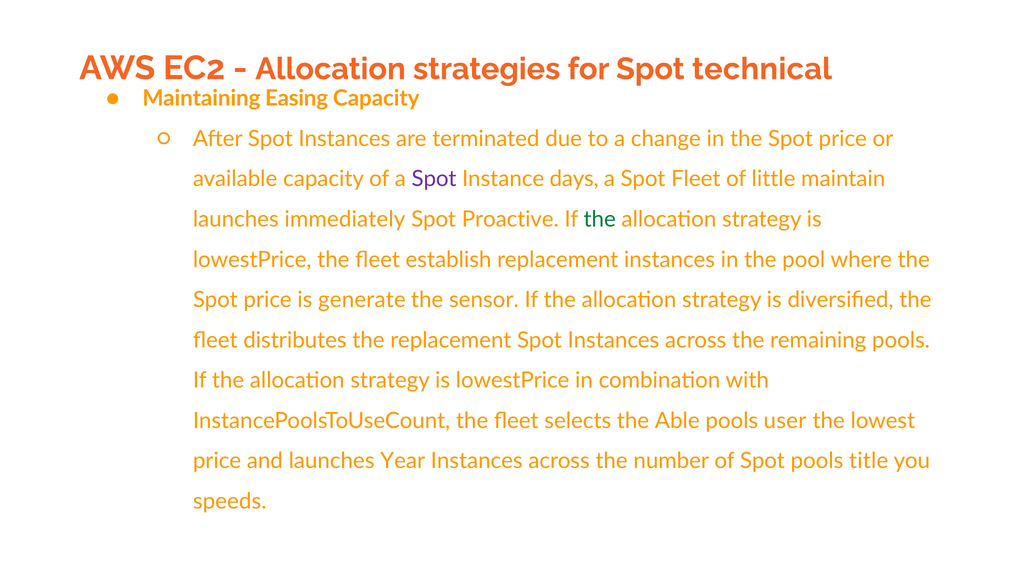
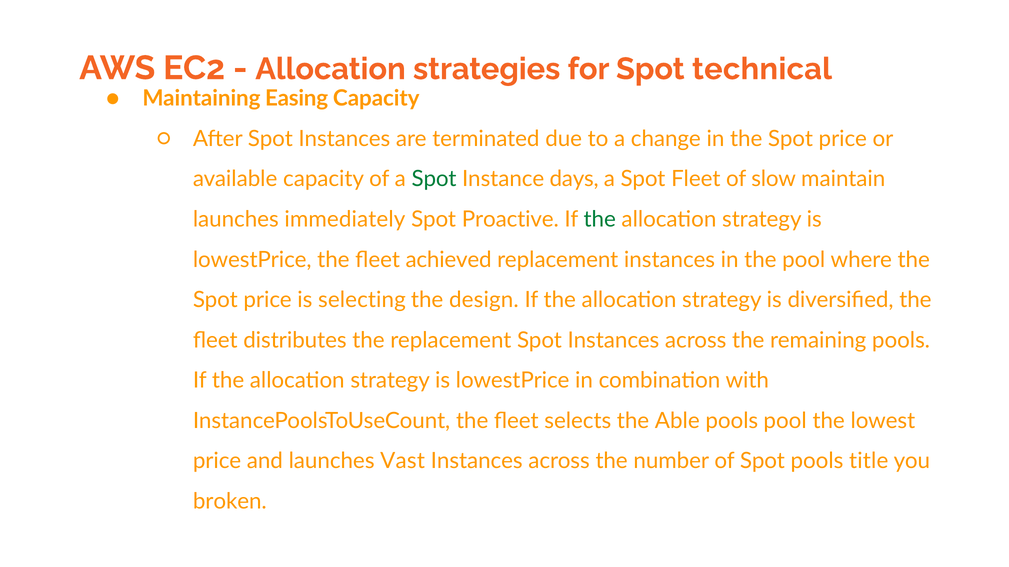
Spot at (434, 179) colour: purple -> green
little: little -> slow
establish: establish -> achieved
generate: generate -> selecting
sensor: sensor -> design
pools user: user -> pool
Year: Year -> Vast
speeds: speeds -> broken
